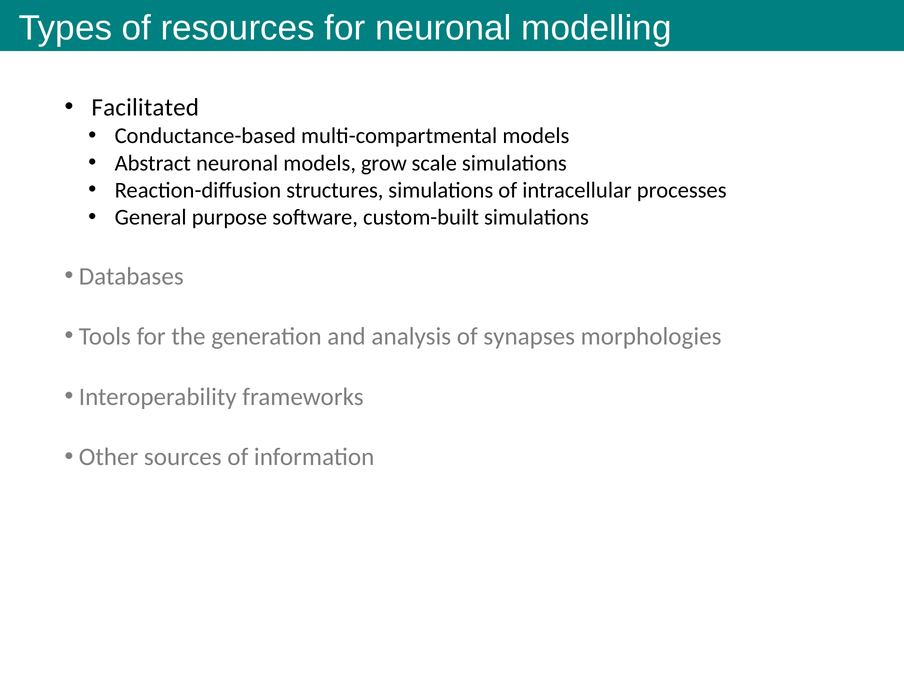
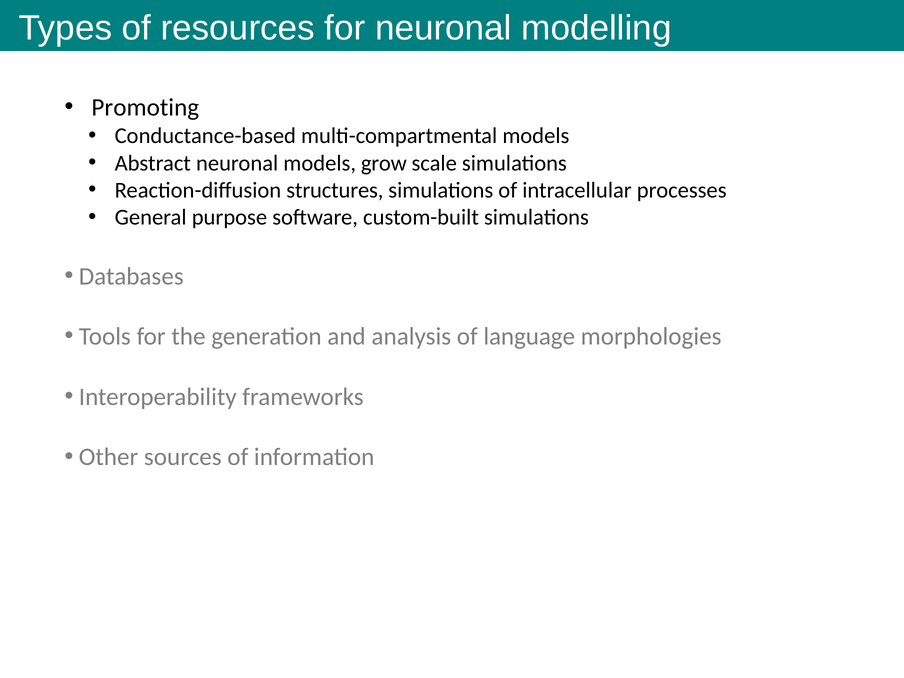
Facilitated: Facilitated -> Promoting
synapses: synapses -> language
